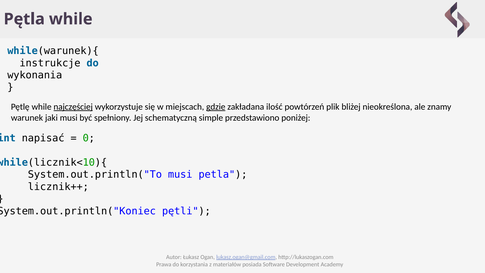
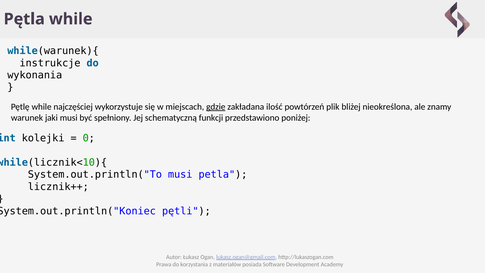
najczęściej underline: present -> none
simple: simple -> funkcji
napisać: napisać -> kolejki
